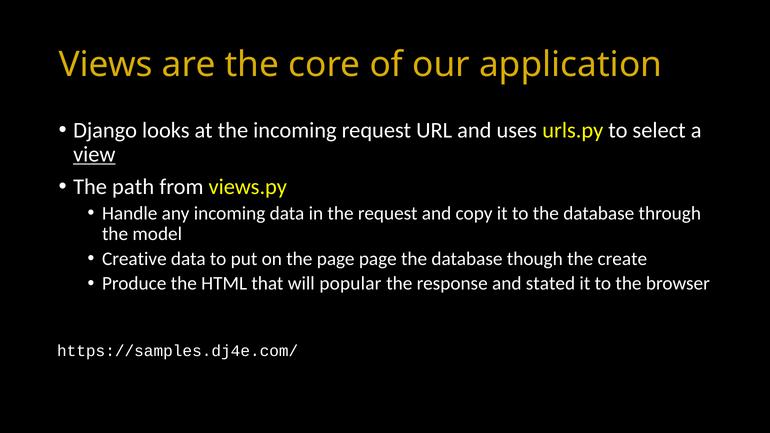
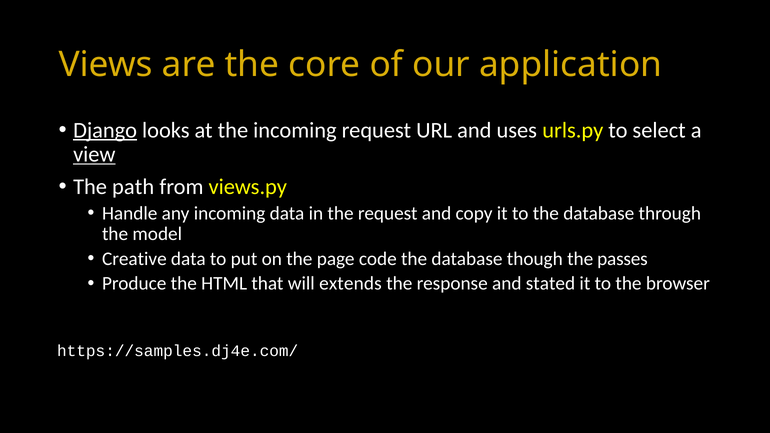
Django underline: none -> present
page page: page -> code
create: create -> passes
popular: popular -> extends
